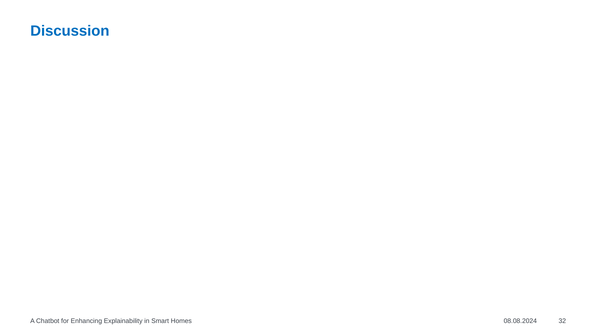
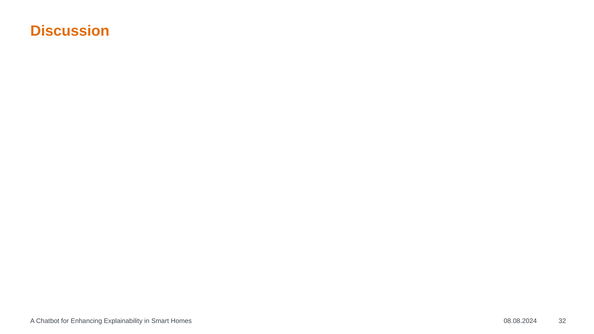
Discussion colour: blue -> orange
